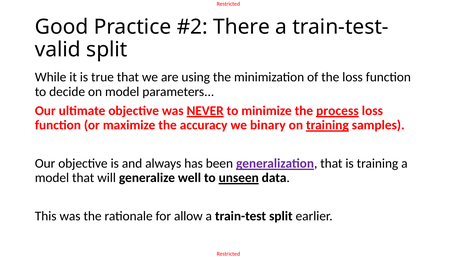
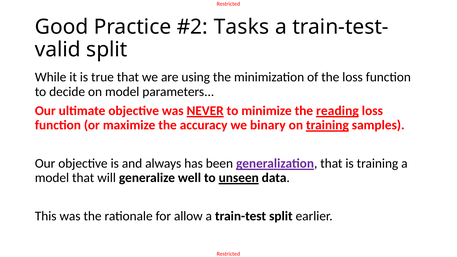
There: There -> Tasks
process: process -> reading
